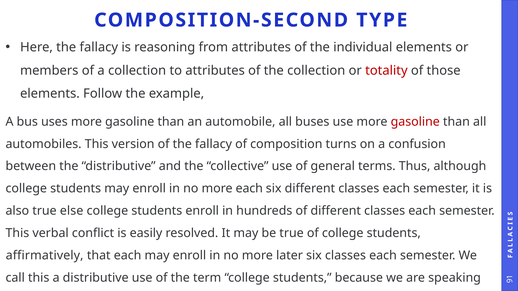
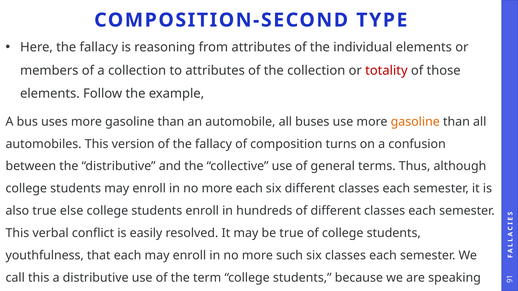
gasoline at (415, 122) colour: red -> orange
affirmatively: affirmatively -> youthfulness
later: later -> such
